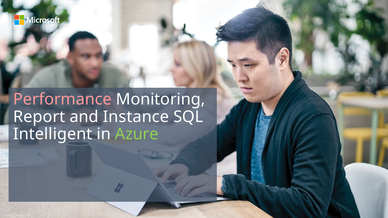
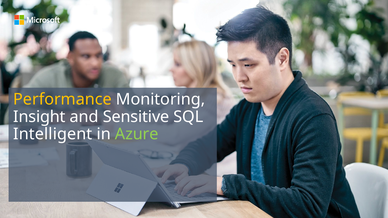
Performance colour: pink -> yellow
Report: Report -> Insight
Instance: Instance -> Sensitive
